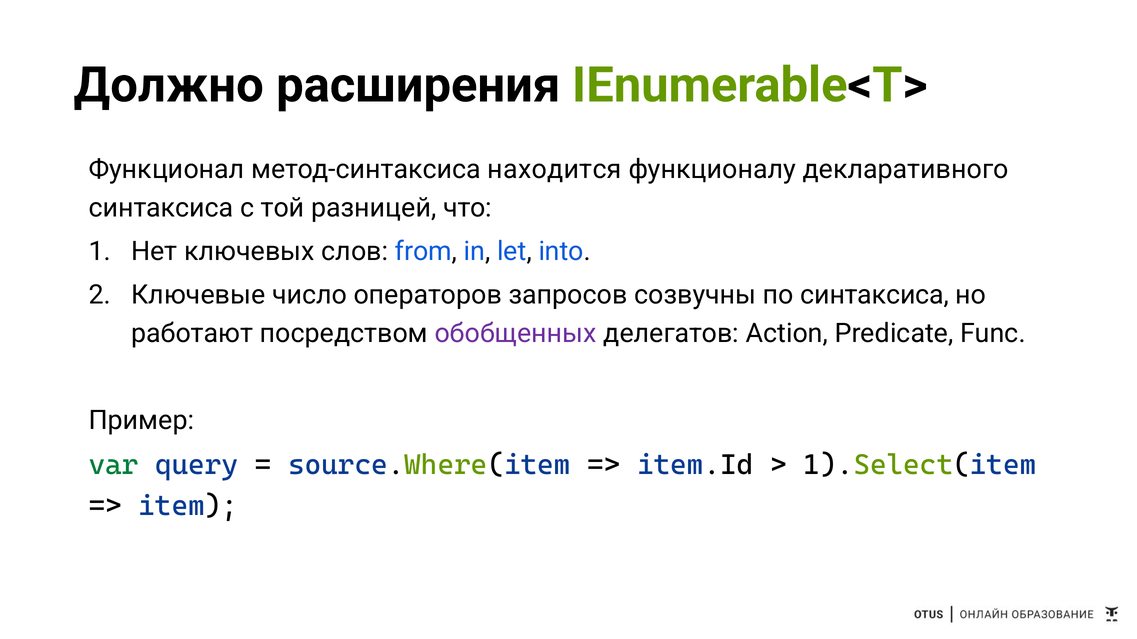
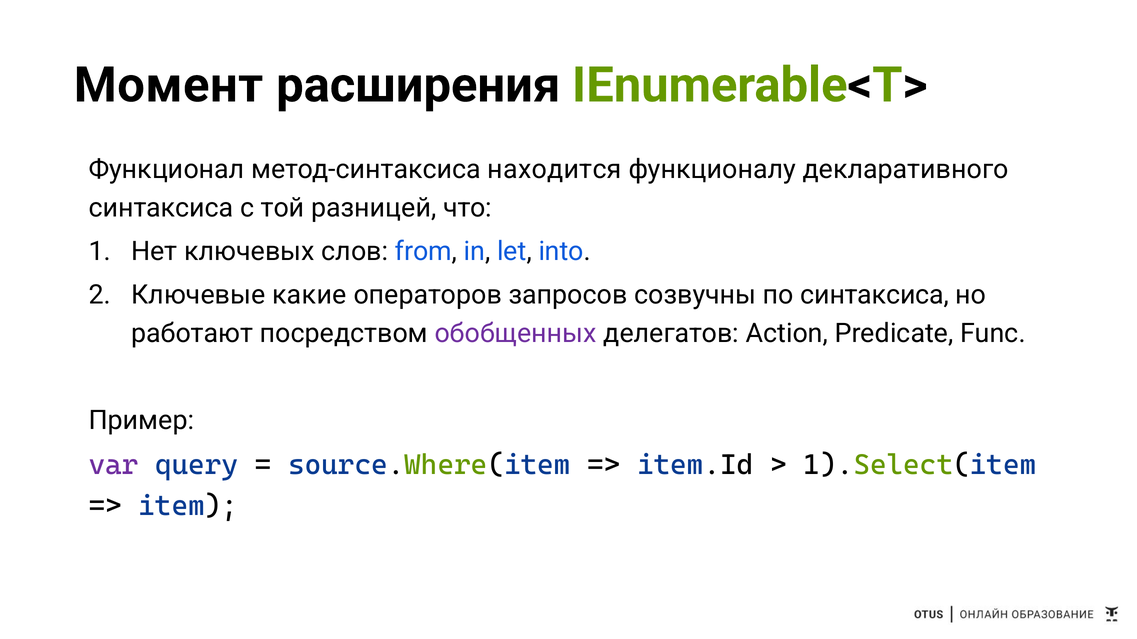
Должно: Должно -> Момент
число: число -> какие
var colour: green -> purple
